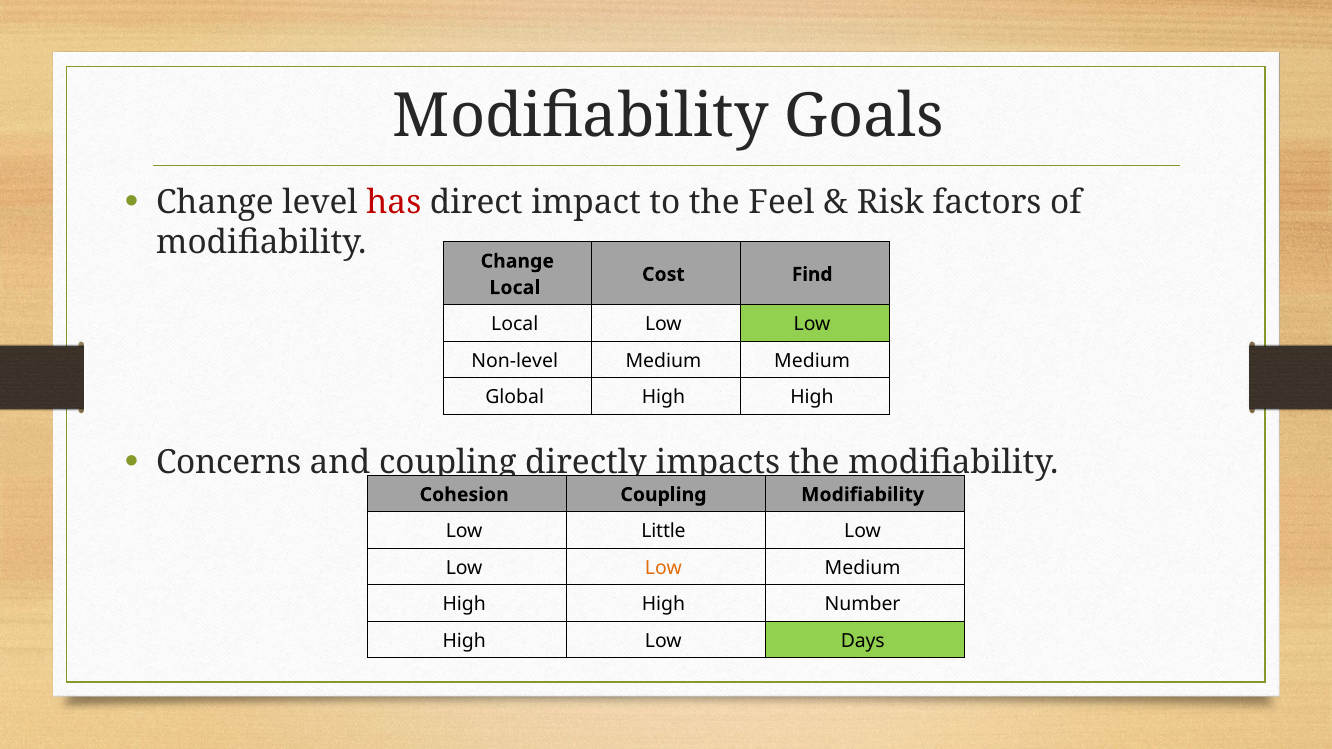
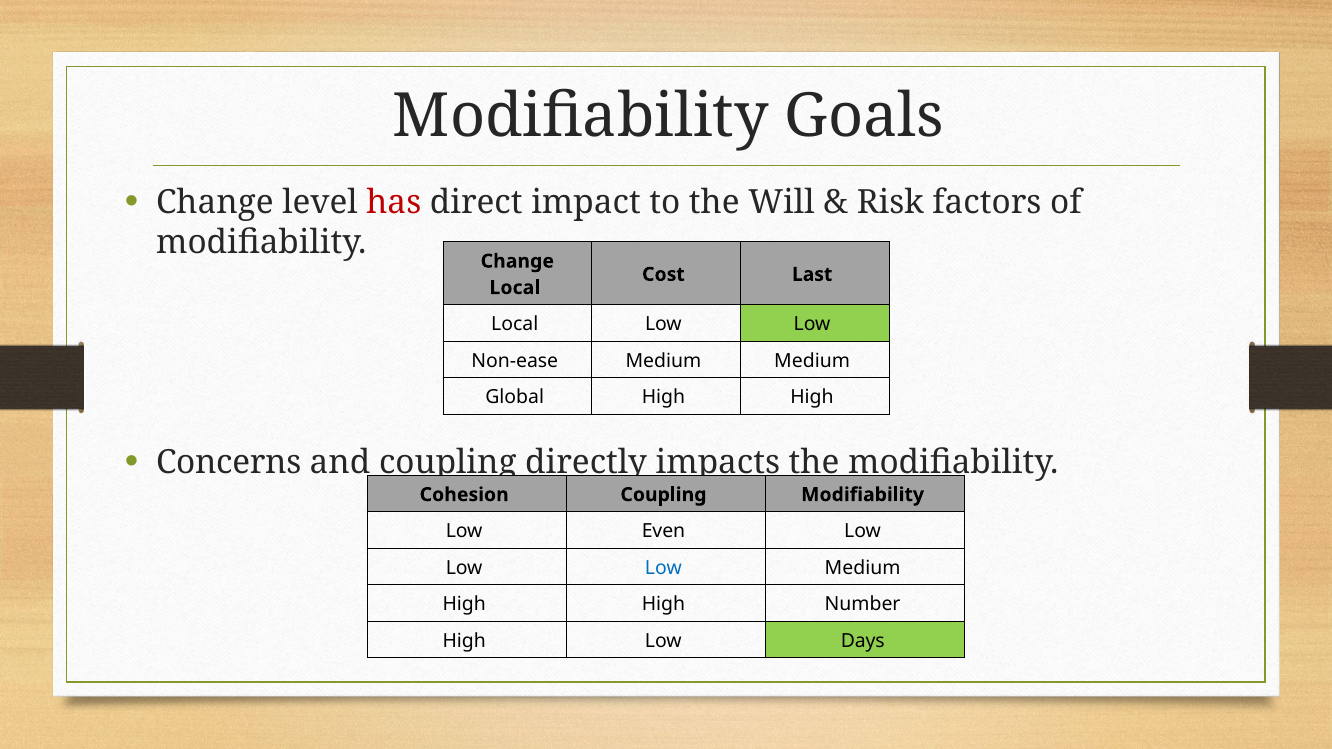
Feel: Feel -> Will
Find: Find -> Last
Non-level: Non-level -> Non-ease
Little: Little -> Even
Low at (663, 568) colour: orange -> blue
